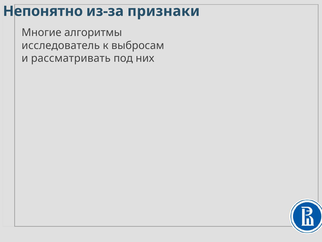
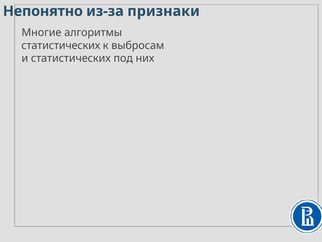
исследователь at (61, 45): исследователь -> статистических
и рассматривать: рассматривать -> статистических
